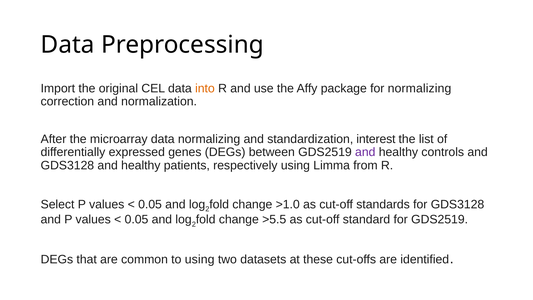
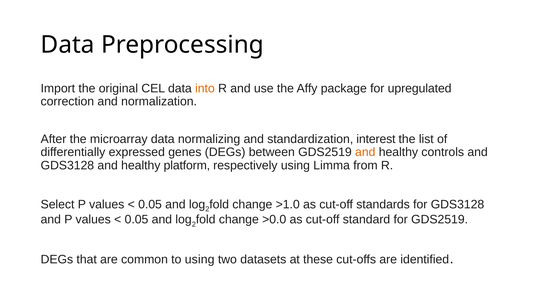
for normalizing: normalizing -> upregulated
and at (365, 152) colour: purple -> orange
patients: patients -> platform
>5.5: >5.5 -> >0.0
